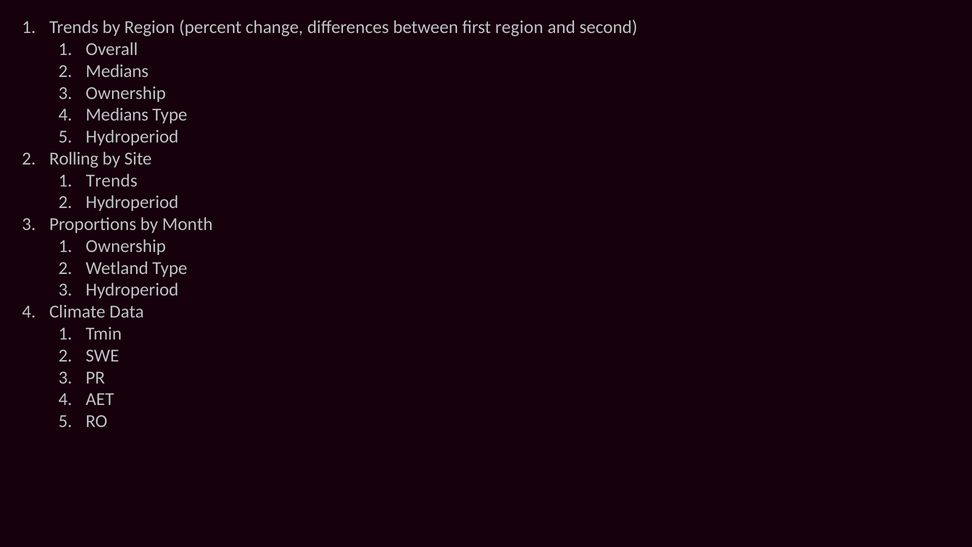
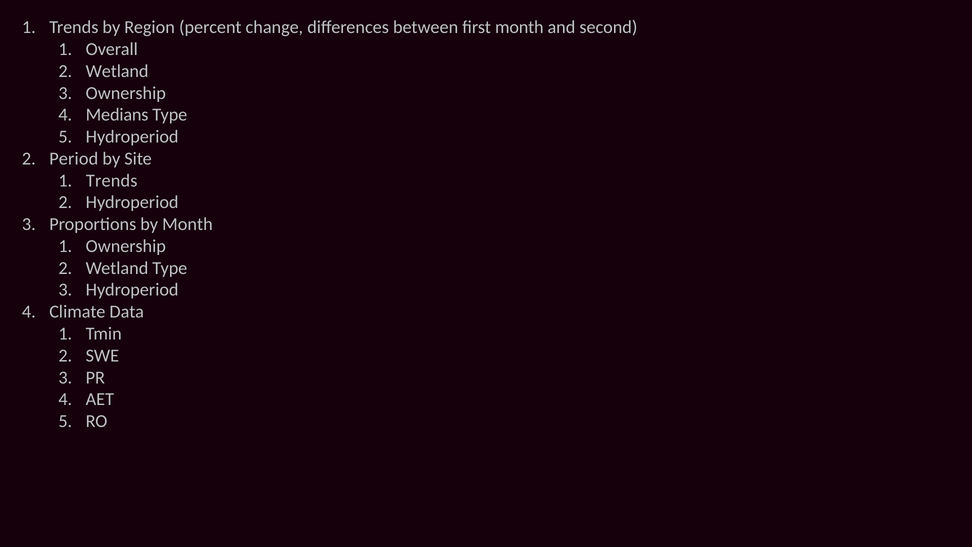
first region: region -> month
Medians at (117, 71): Medians -> Wetland
Rolling: Rolling -> Period
